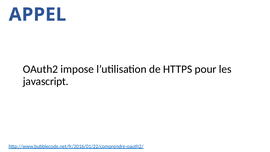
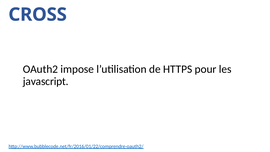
APPEL: APPEL -> CROSS
